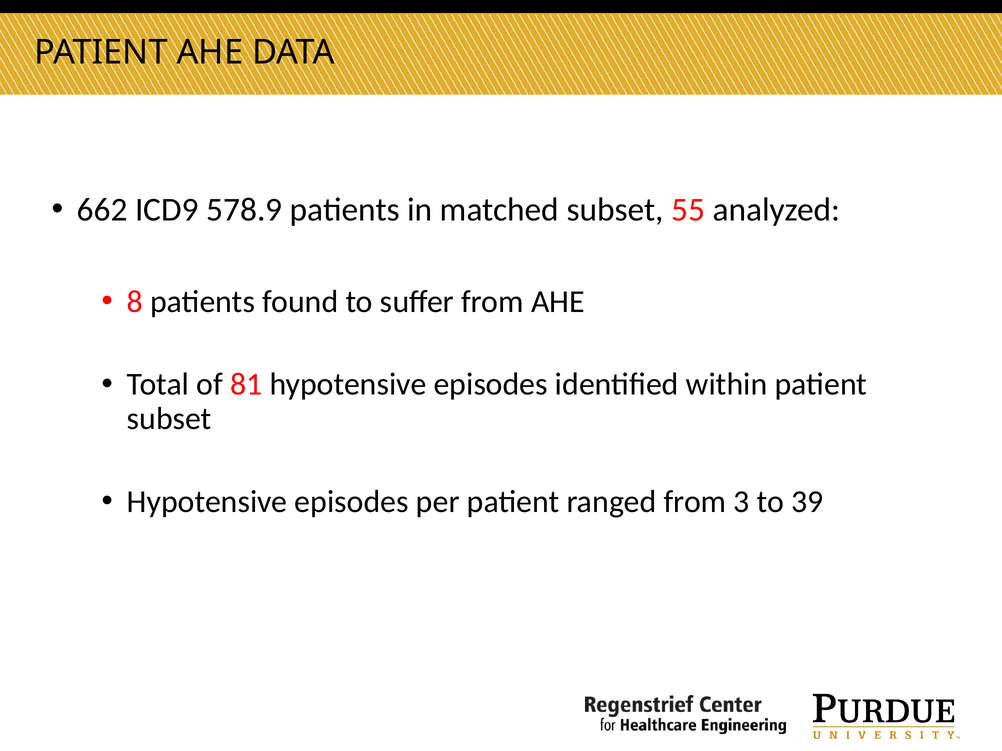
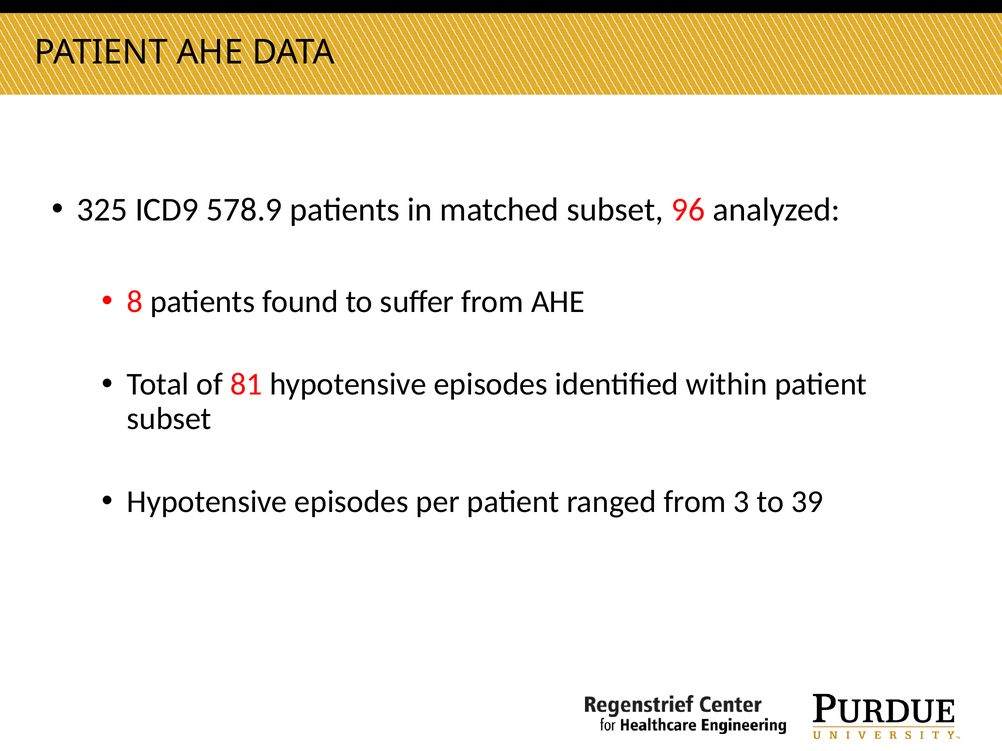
662: 662 -> 325
55: 55 -> 96
